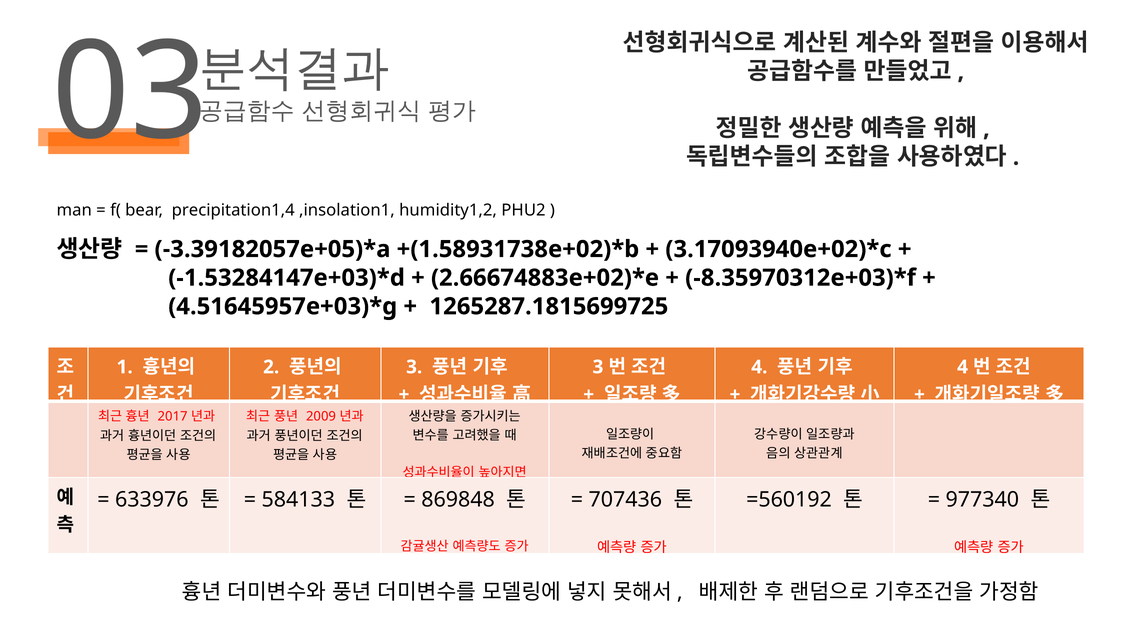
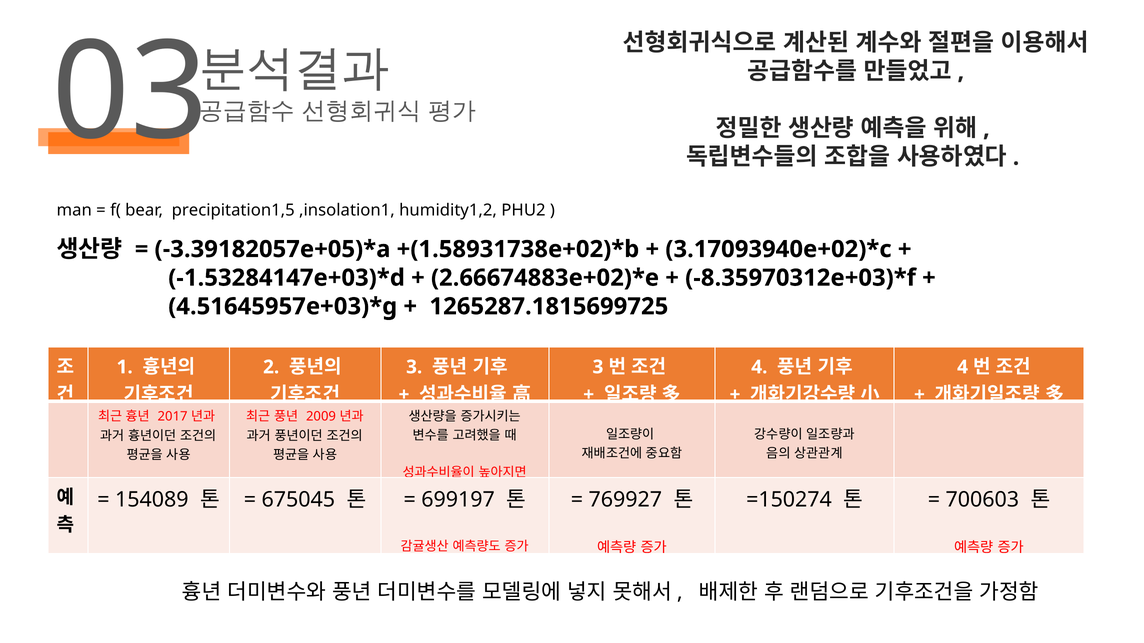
precipitation1,4: precipitation1,4 -> precipitation1,5
633976: 633976 -> 154089
584133: 584133 -> 675045
869848: 869848 -> 699197
707436: 707436 -> 769927
=560192: =560192 -> =150274
977340: 977340 -> 700603
